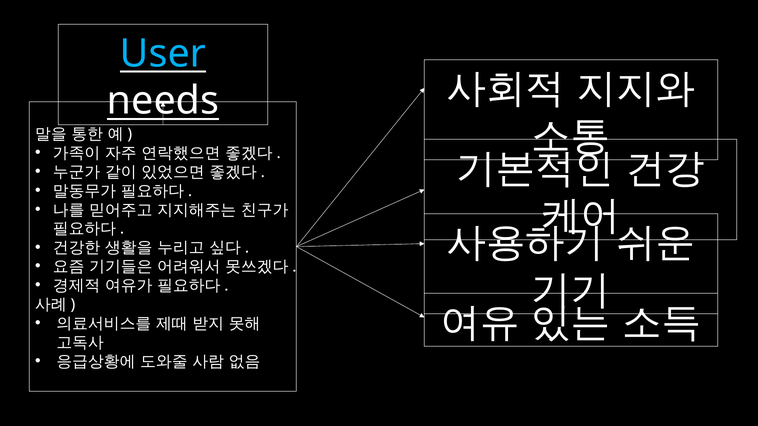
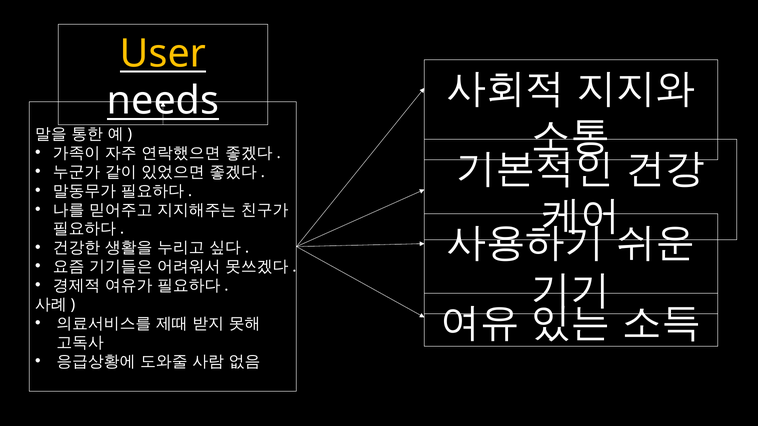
User colour: light blue -> yellow
